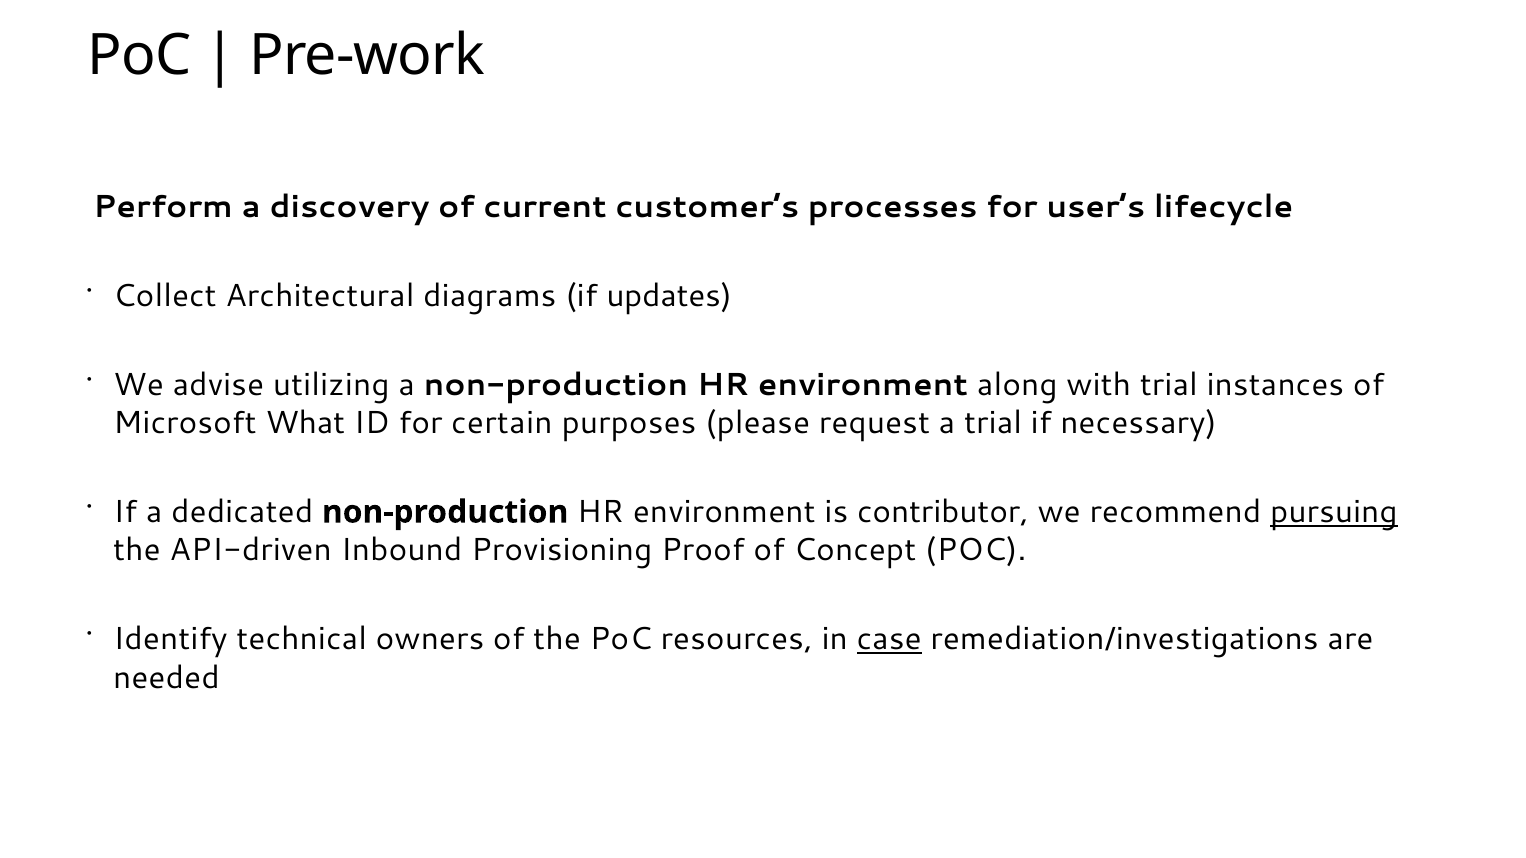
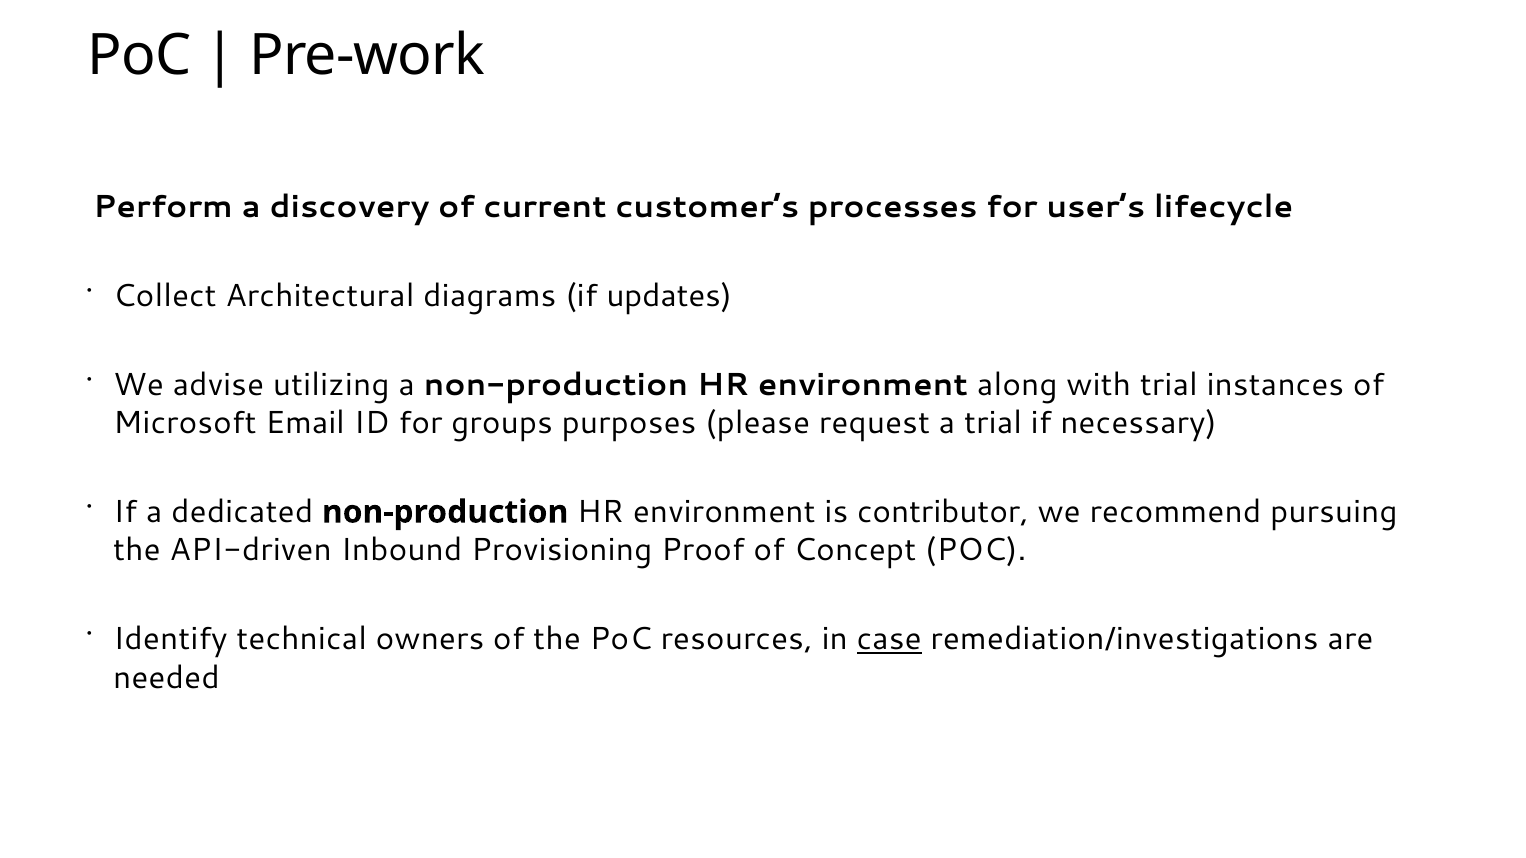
What: What -> Email
certain: certain -> groups
pursuing underline: present -> none
